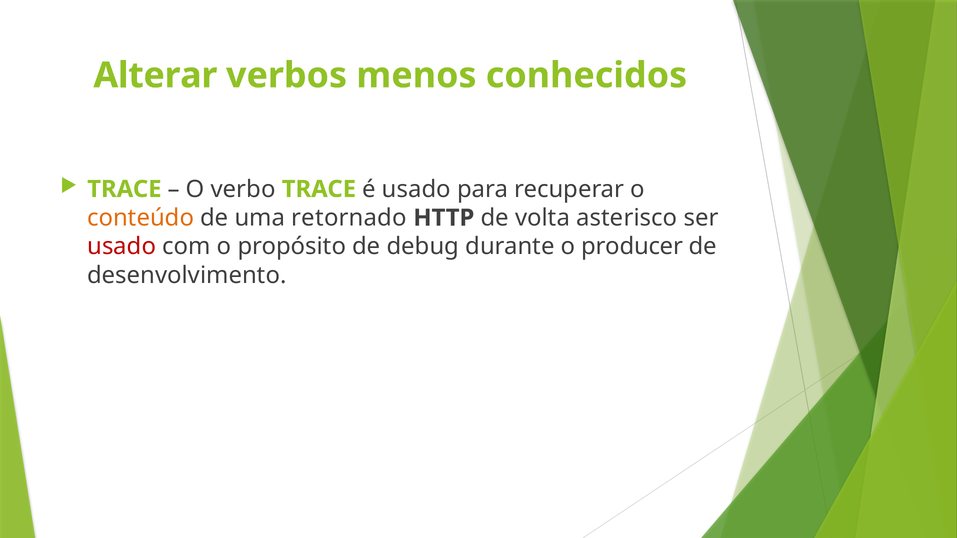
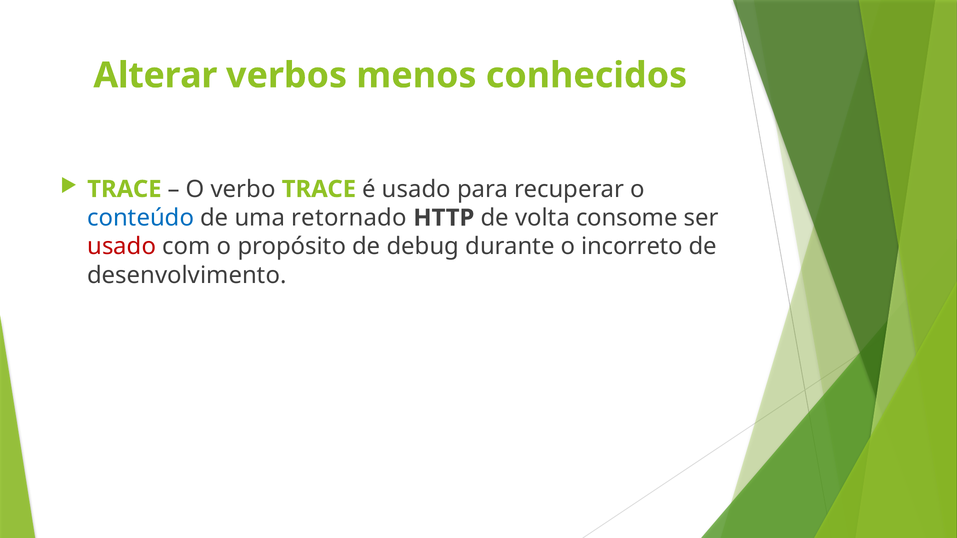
conteúdo colour: orange -> blue
asterisco: asterisco -> consome
producer: producer -> incorreto
